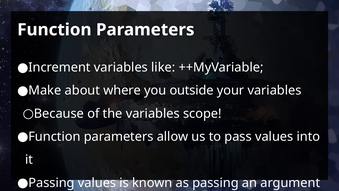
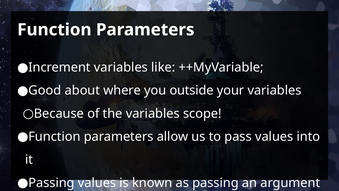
Make: Make -> Good
